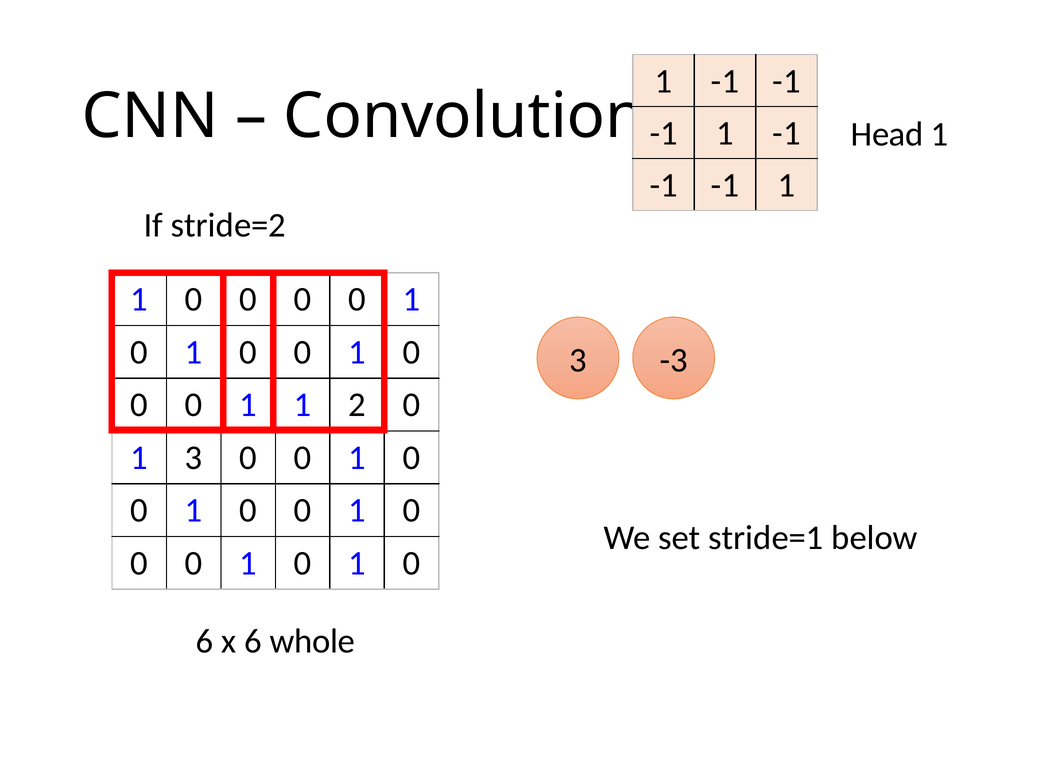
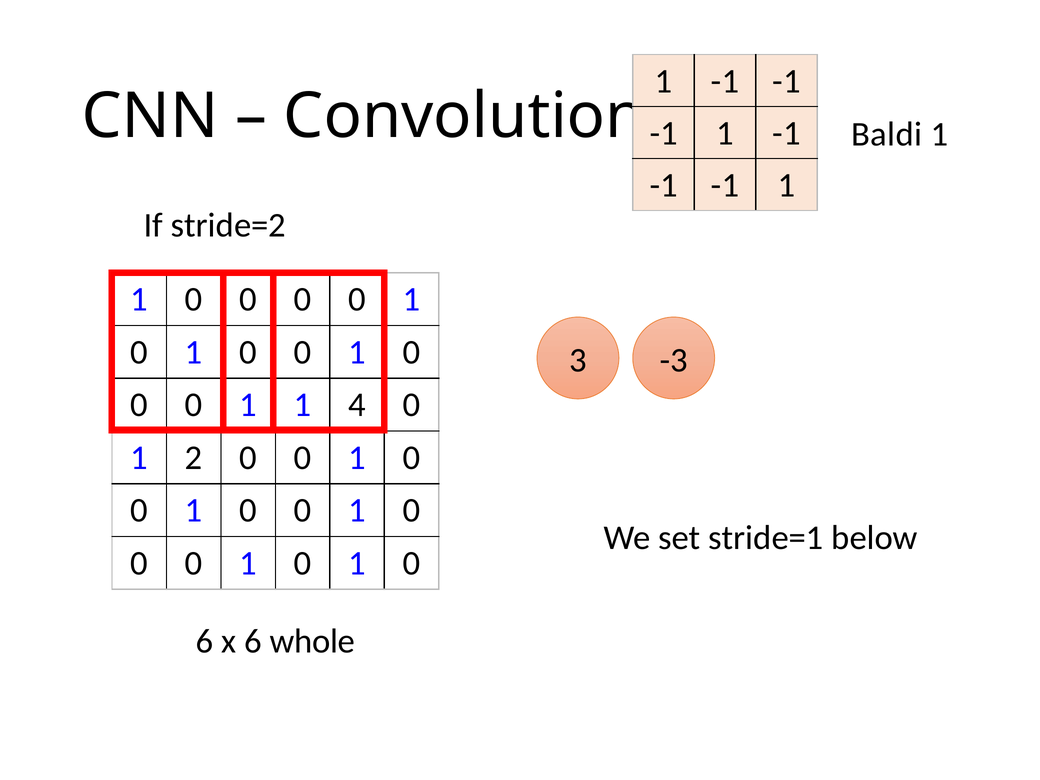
Head: Head -> Baldi
2: 2 -> 4
3 at (194, 458): 3 -> 2
